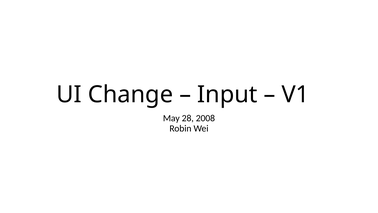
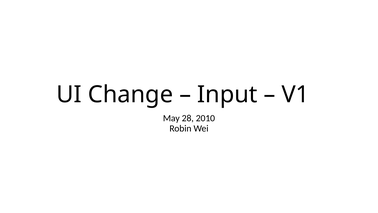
2008: 2008 -> 2010
